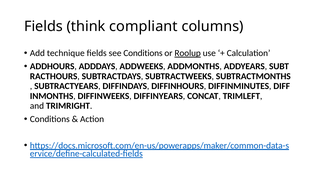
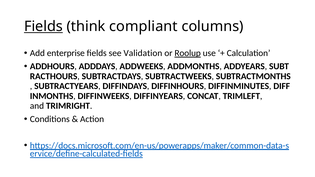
Fields at (43, 26) underline: none -> present
technique: technique -> enterprise
see Conditions: Conditions -> Validation
